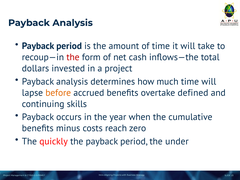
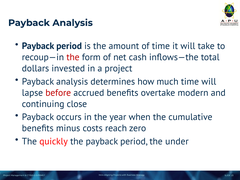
before colour: orange -> red
defined: defined -> modern
skills: skills -> close
